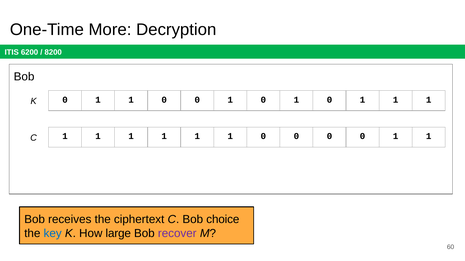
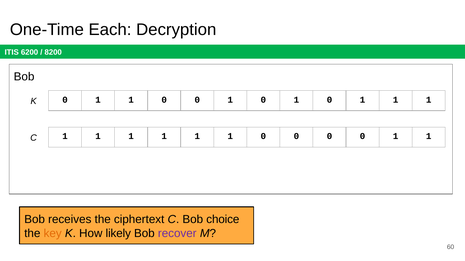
More: More -> Each
key colour: blue -> orange
large: large -> likely
